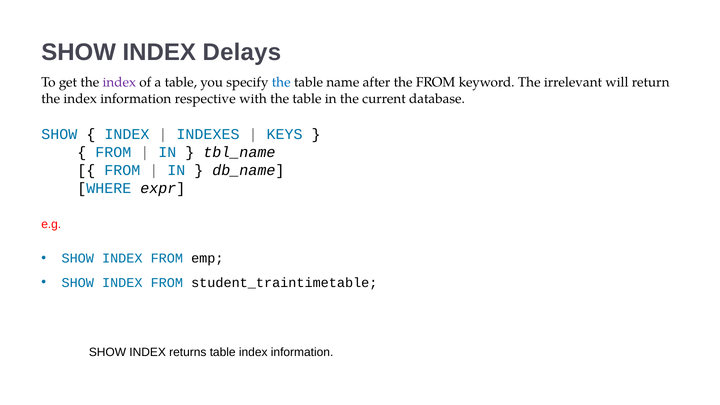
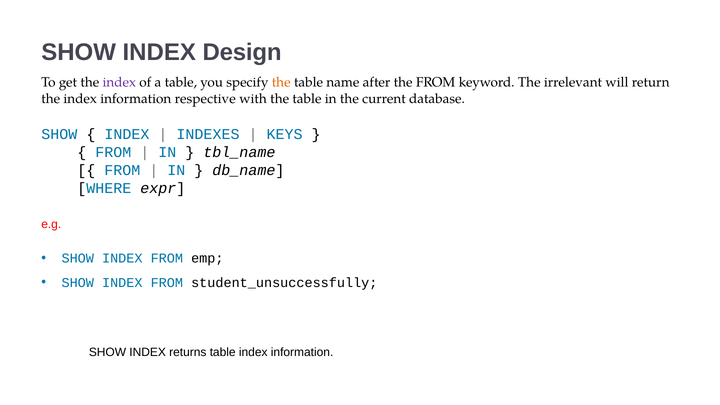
Delays: Delays -> Design
the at (281, 82) colour: blue -> orange
student_traintimetable: student_traintimetable -> student_unsuccessfully
